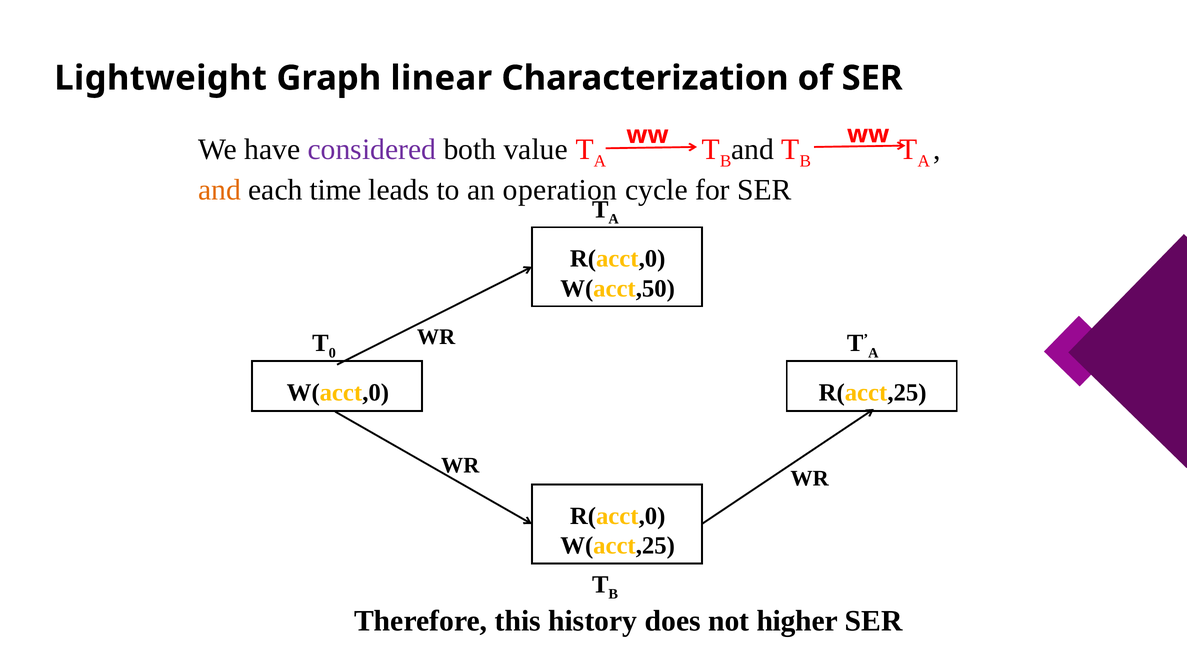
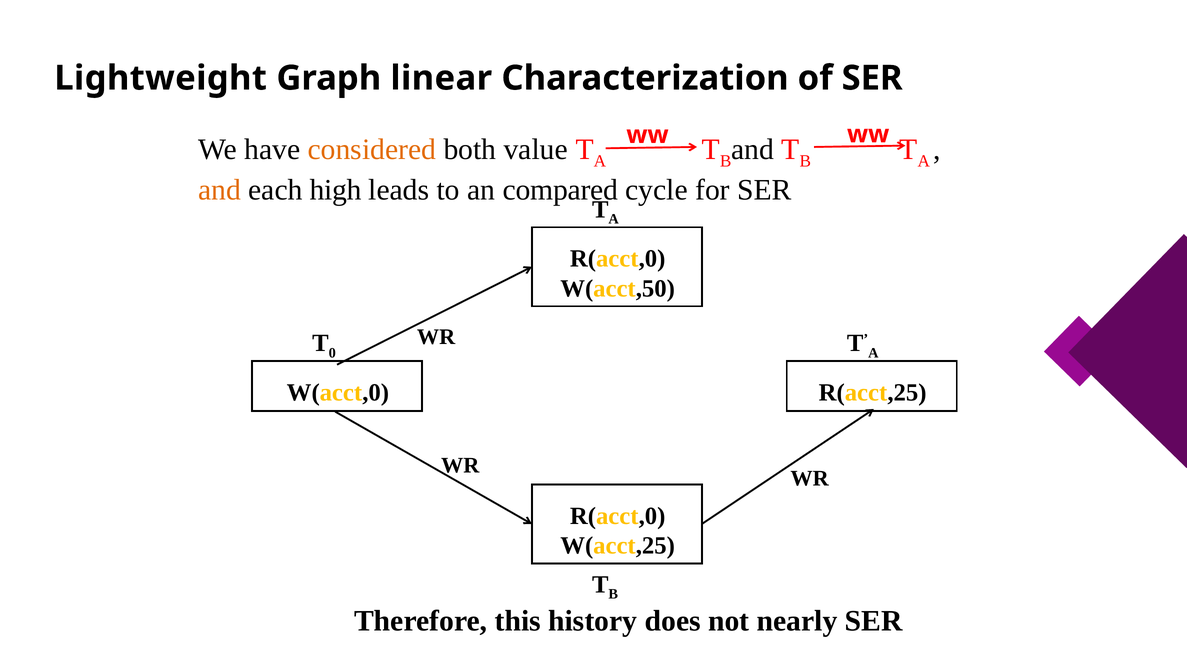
considered colour: purple -> orange
time: time -> high
operation: operation -> compared
higher: higher -> nearly
